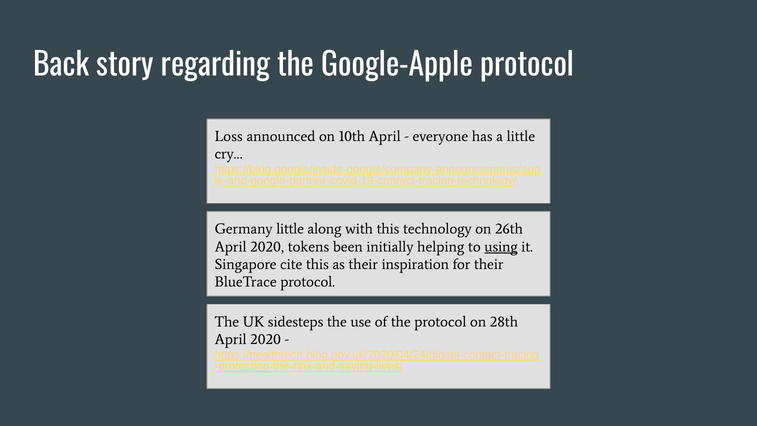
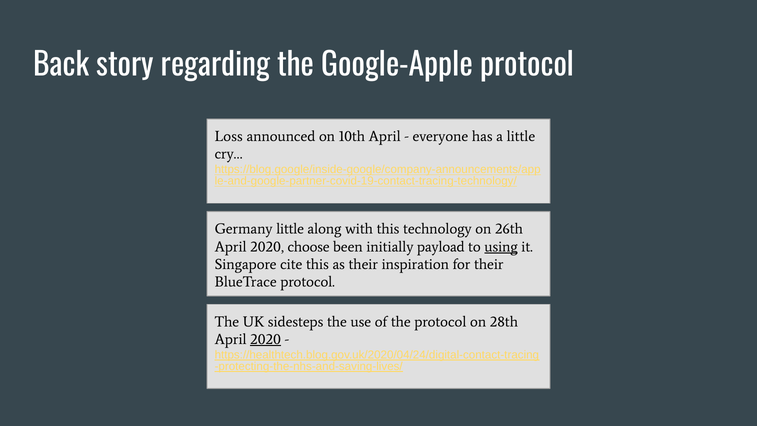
tokens: tokens -> choose
helping: helping -> payload
2020 at (266, 339) underline: none -> present
